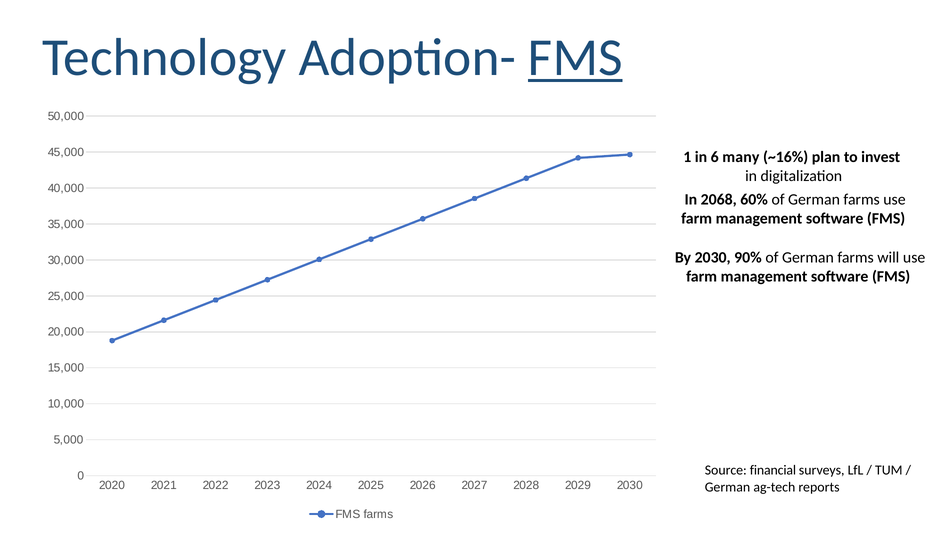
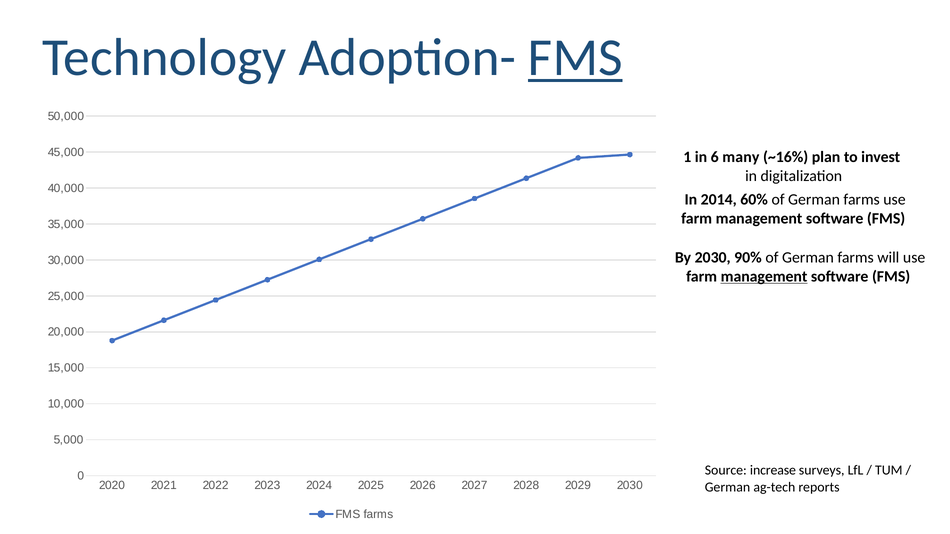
2068: 2068 -> 2014
management at (764, 277) underline: none -> present
financial: financial -> increase
